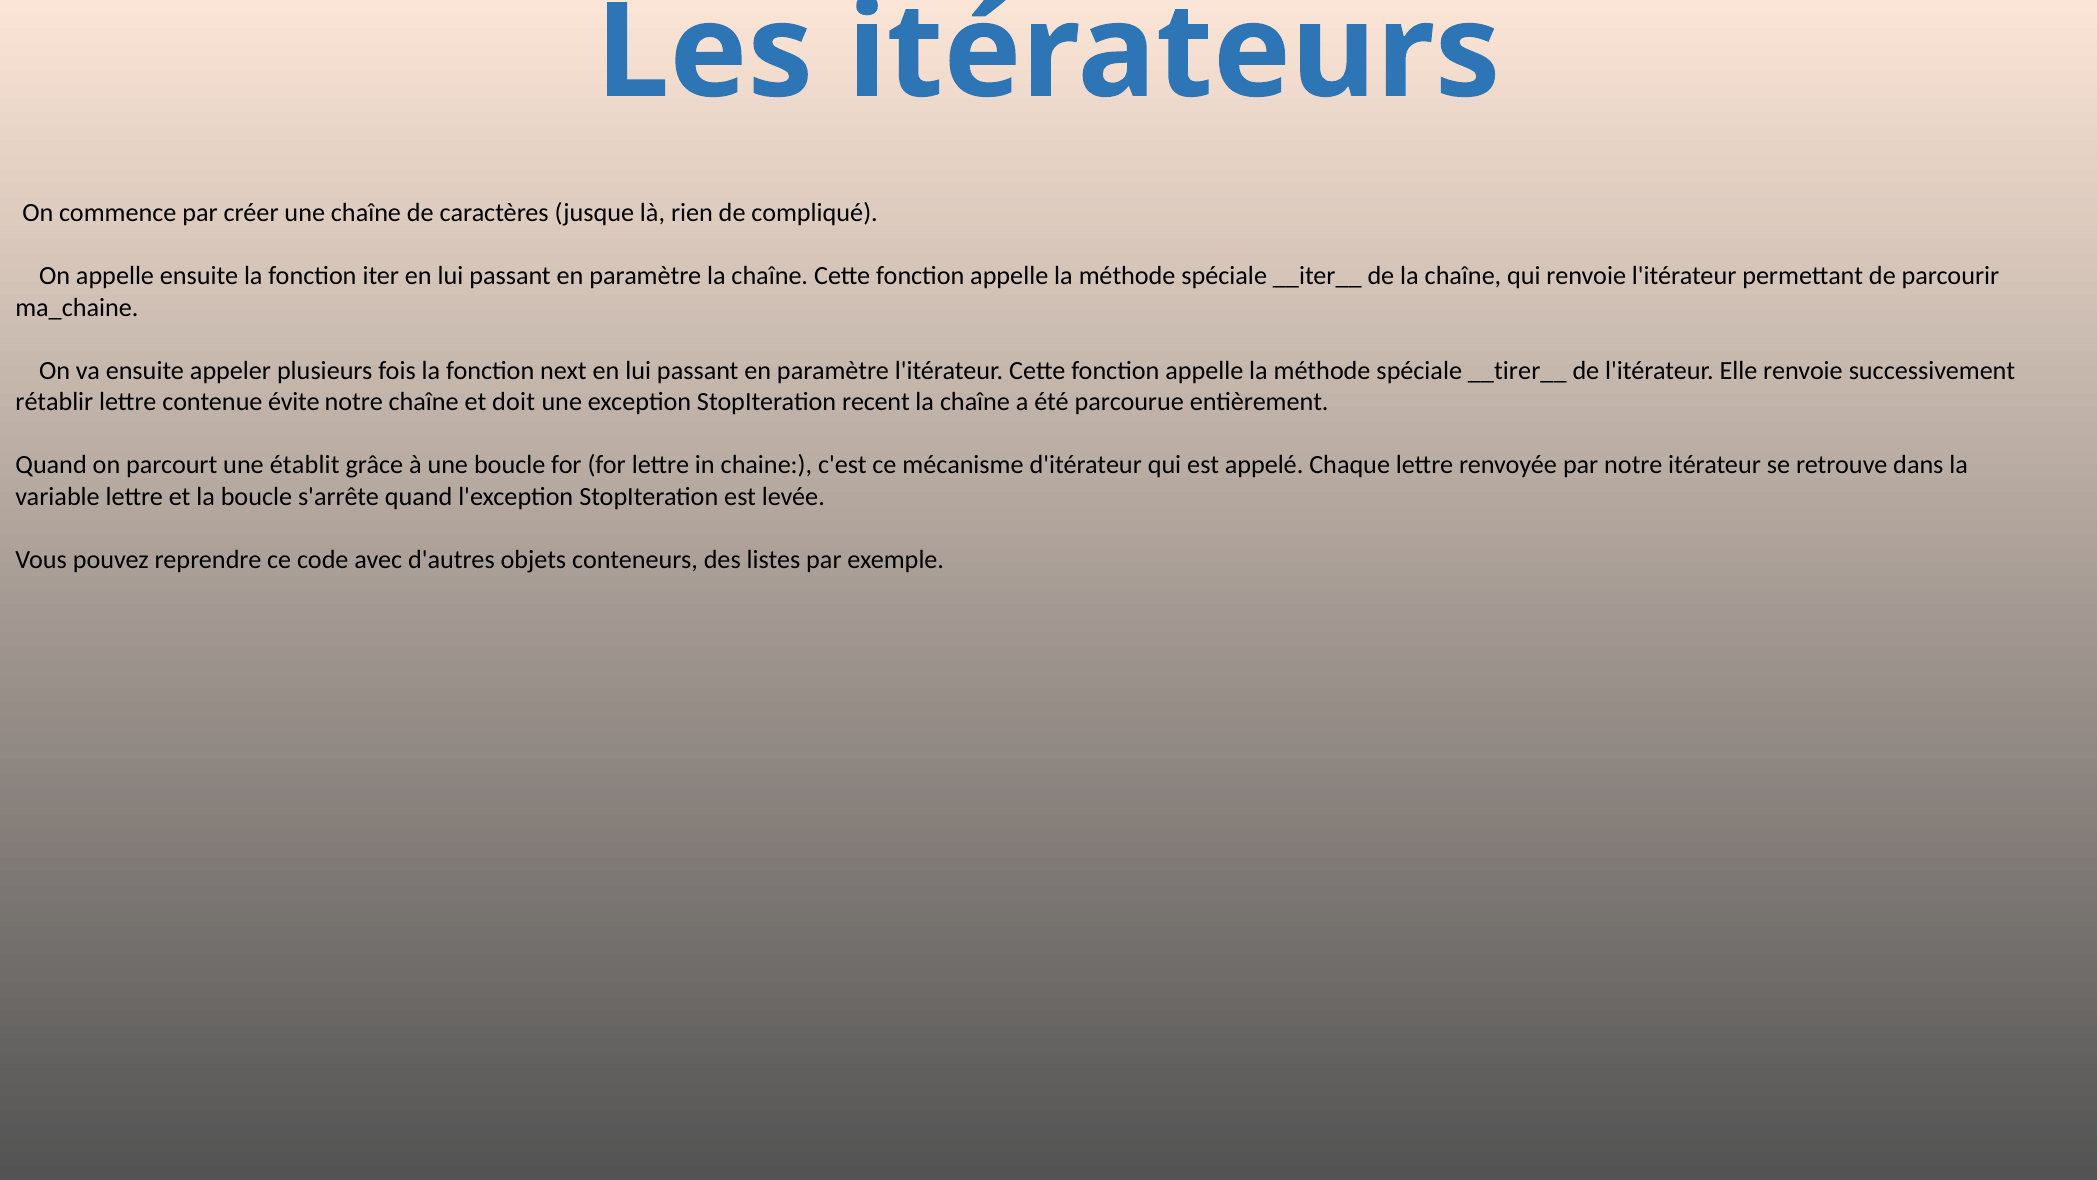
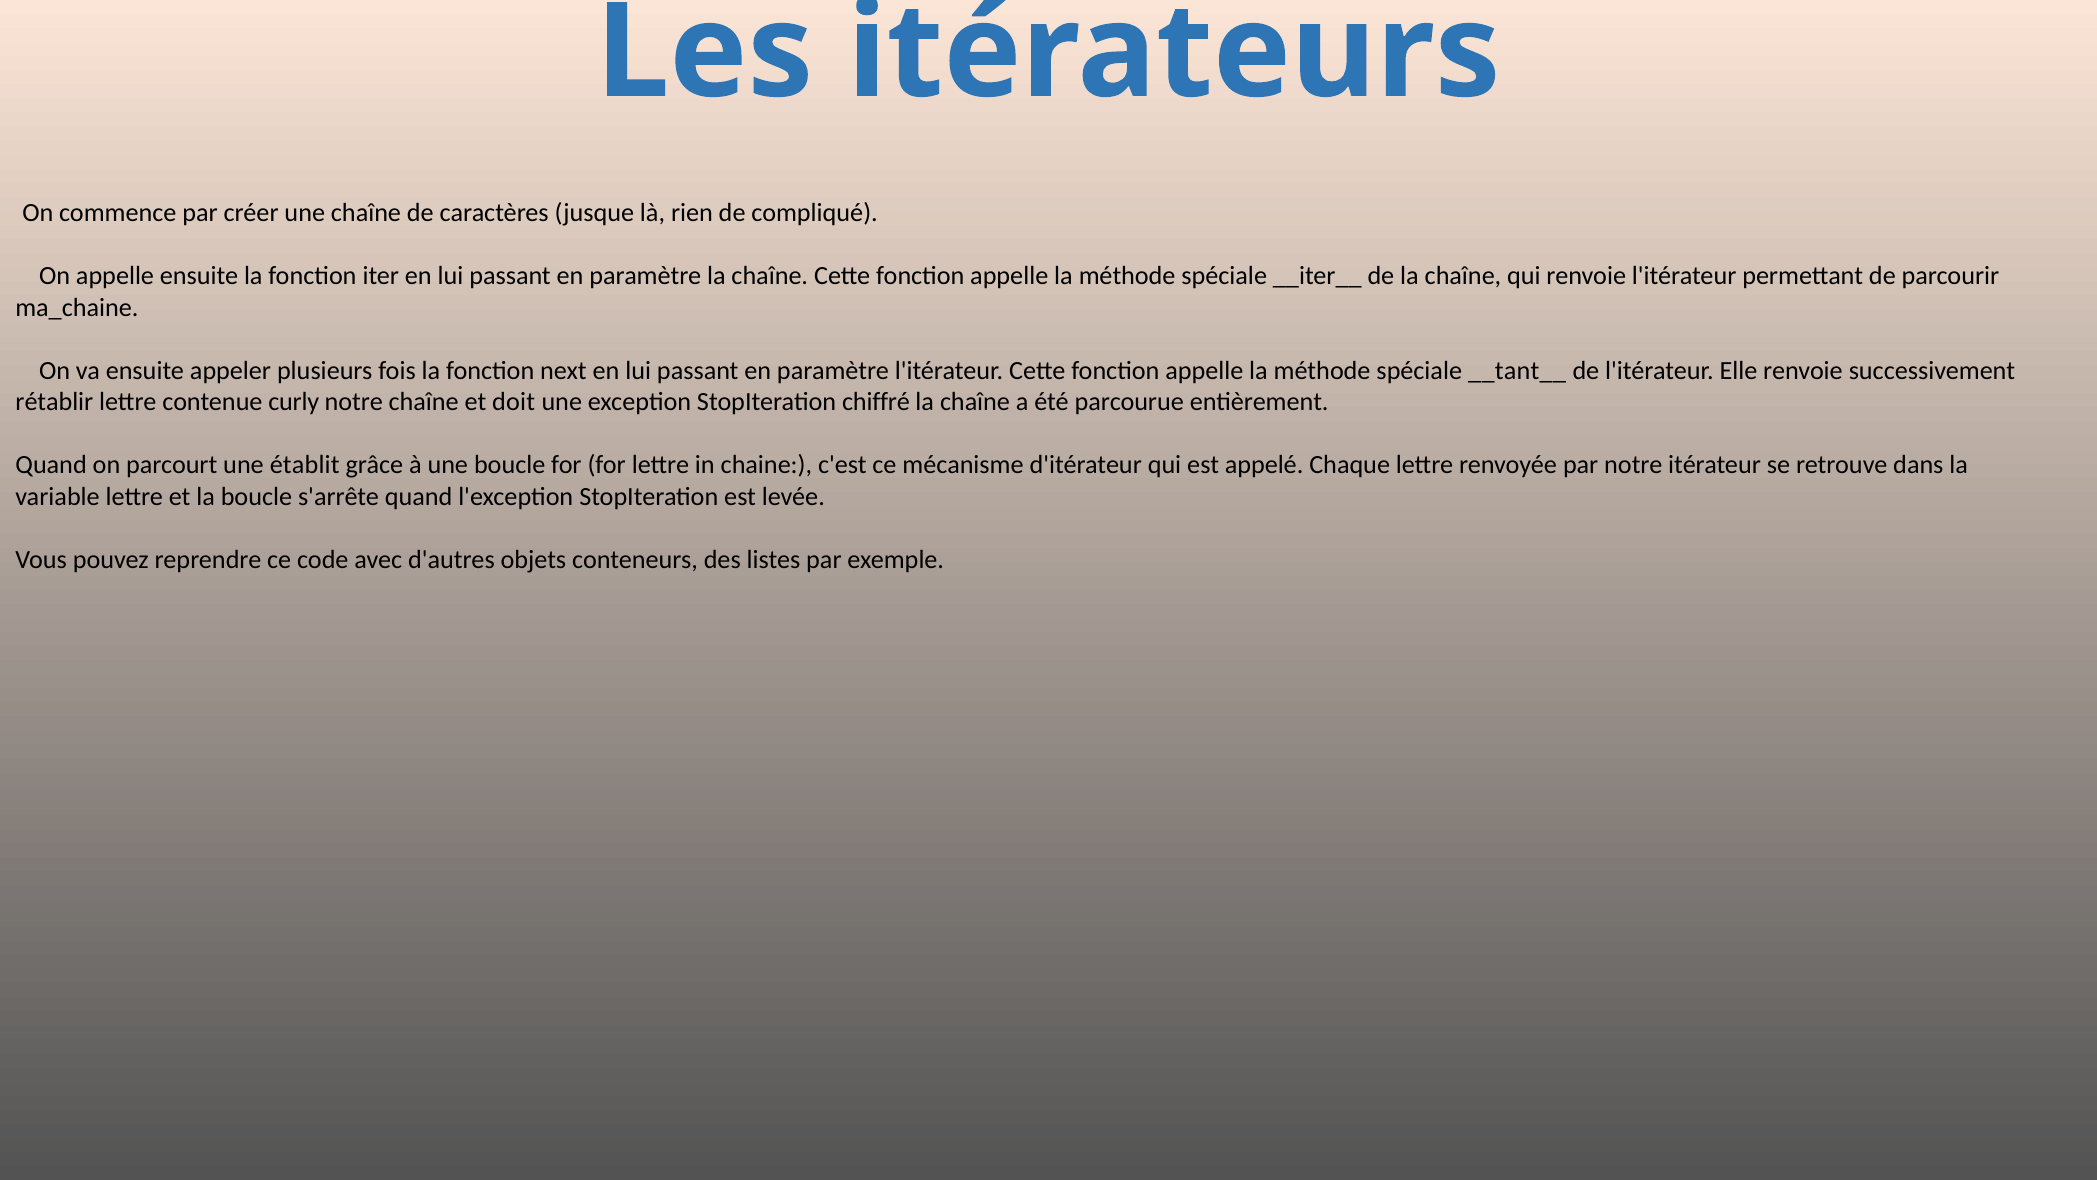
__tirer__: __tirer__ -> __tant__
évite: évite -> curly
recent: recent -> chiffré
